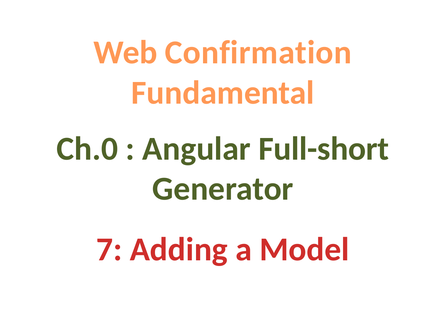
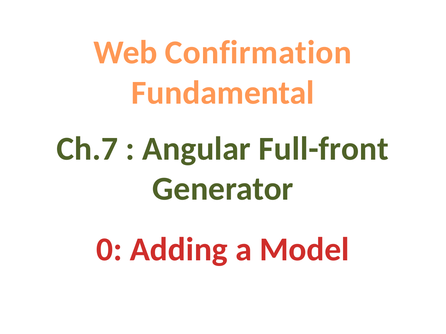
Ch.0: Ch.0 -> Ch.7
Full-short: Full-short -> Full-front
7: 7 -> 0
